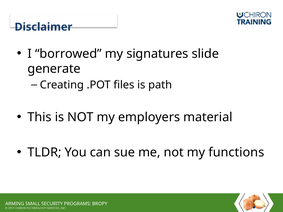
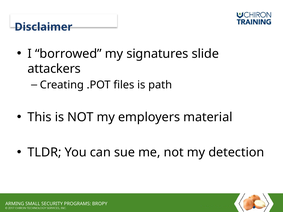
generate: generate -> attackers
functions: functions -> detection
